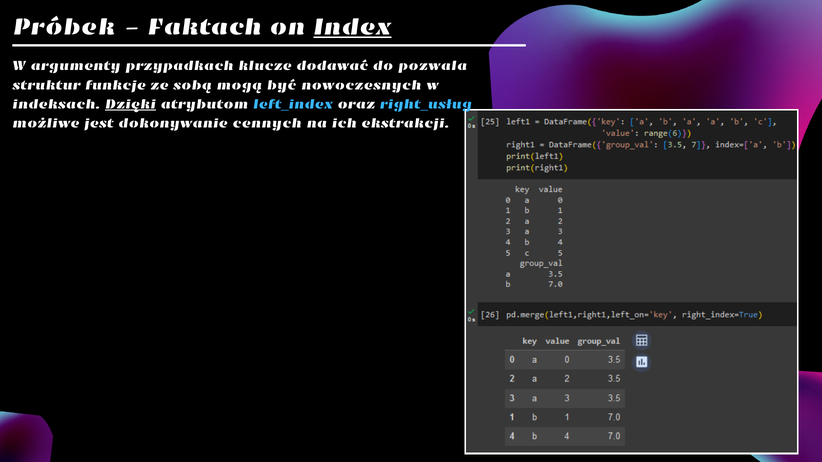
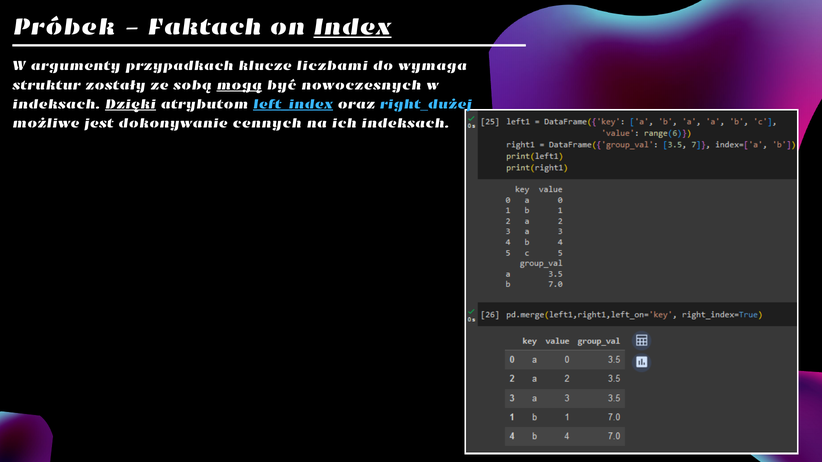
dodawać: dodawać -> liczbami
pozwala: pozwala -> wymaga
funkcje: funkcje -> zostały
mogą underline: none -> present
left_index underline: none -> present
right_usług: right_usług -> right_dużej
ich ekstrakcji: ekstrakcji -> indeksach
